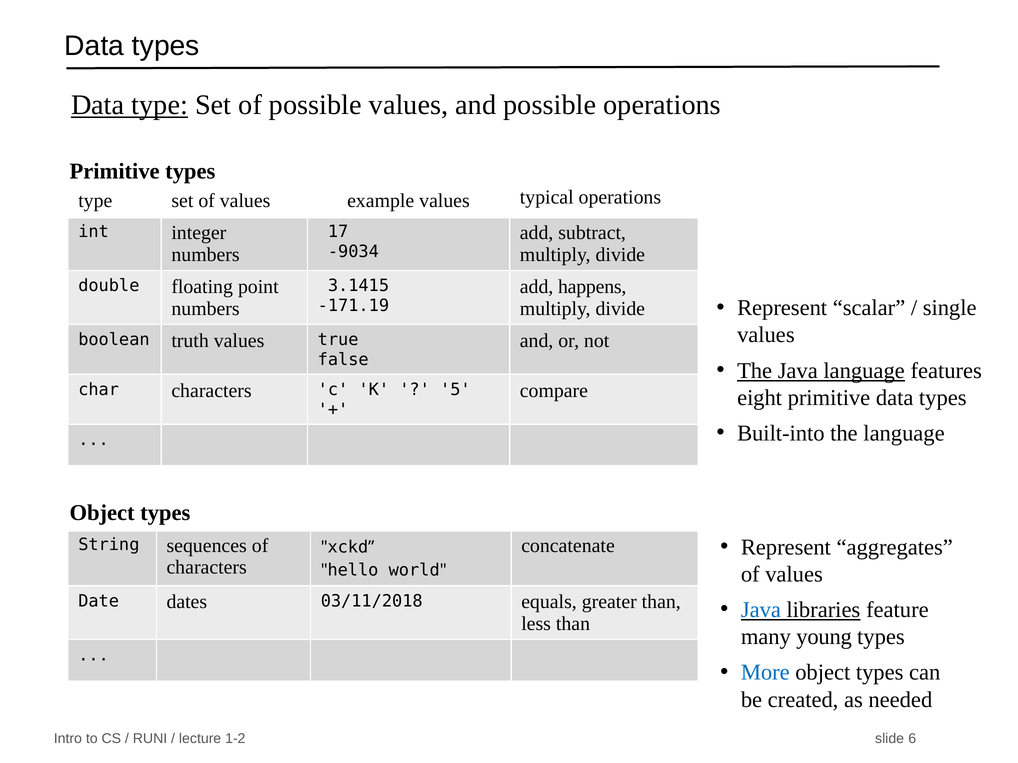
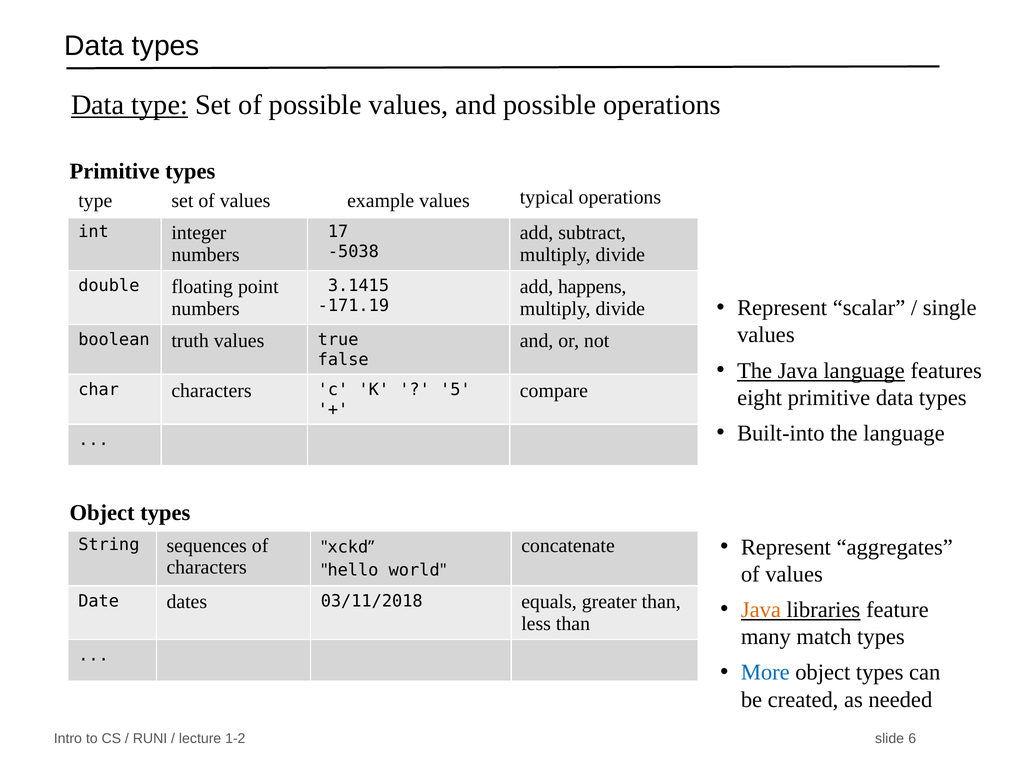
-9034: -9034 -> -5038
Java at (761, 610) colour: blue -> orange
young: young -> match
